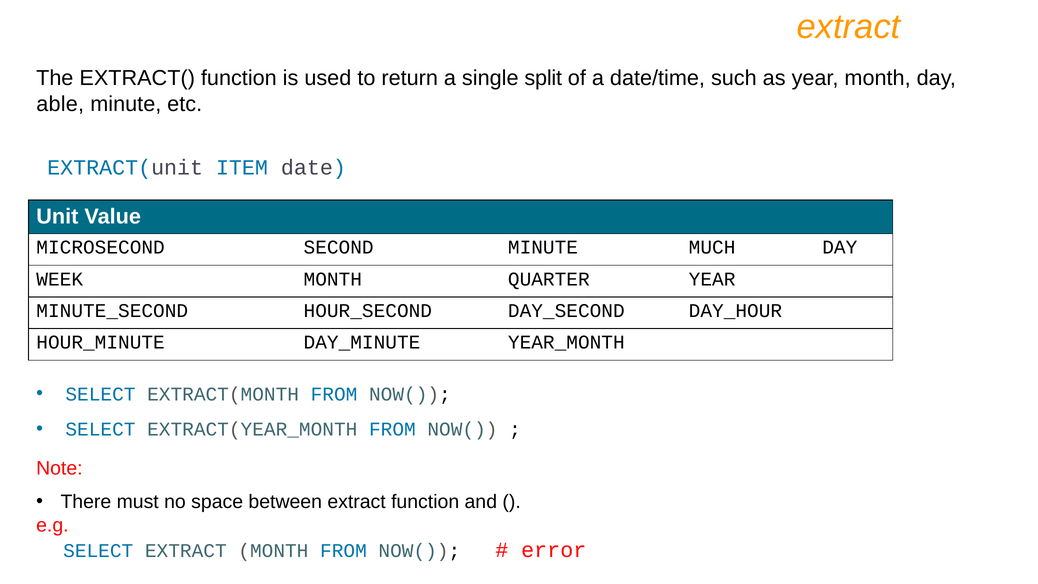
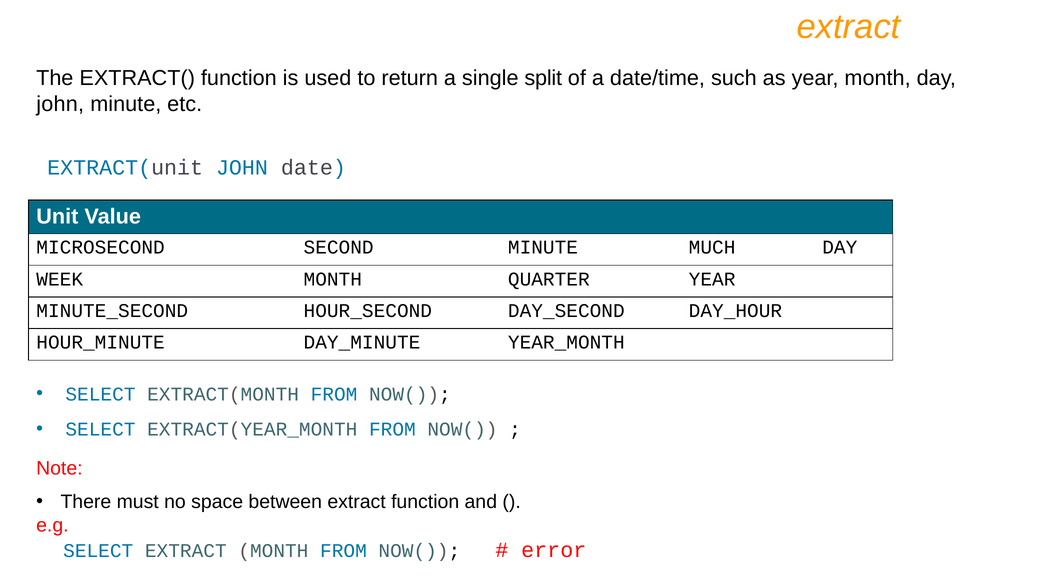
able at (60, 104): able -> john
EXTRACT(unit ITEM: ITEM -> JOHN
